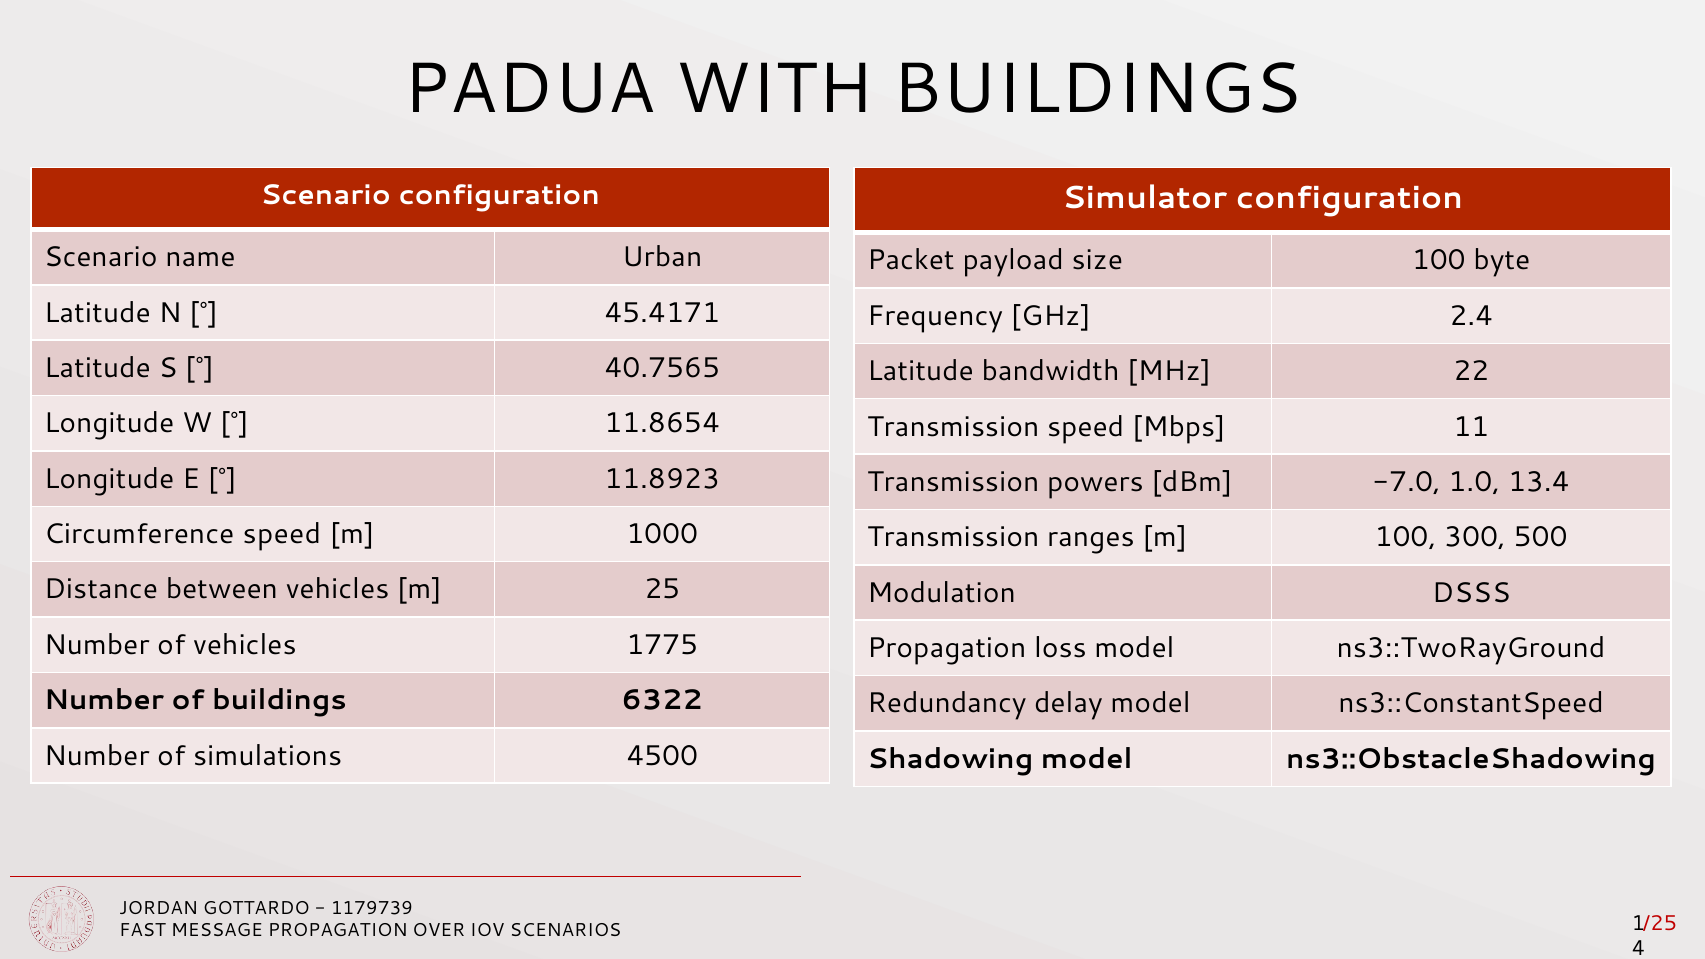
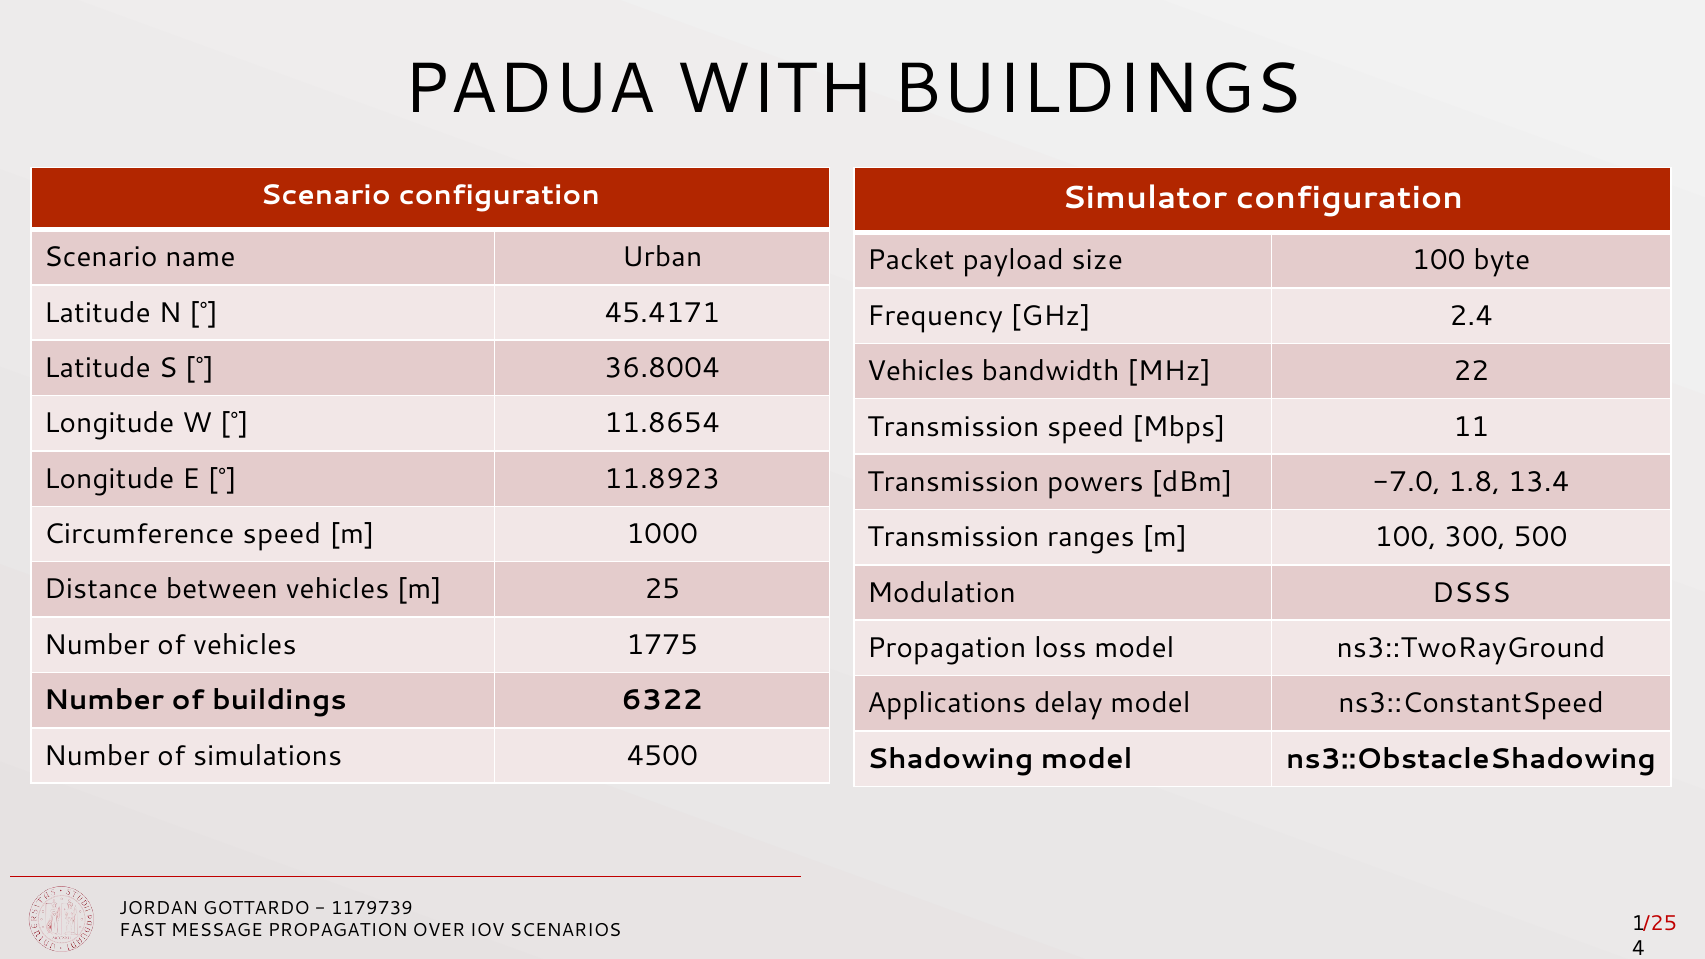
40.7565: 40.7565 -> 36.8004
Latitude at (920, 371): Latitude -> Vehicles
1.0: 1.0 -> 1.8
Redundancy: Redundancy -> Applications
